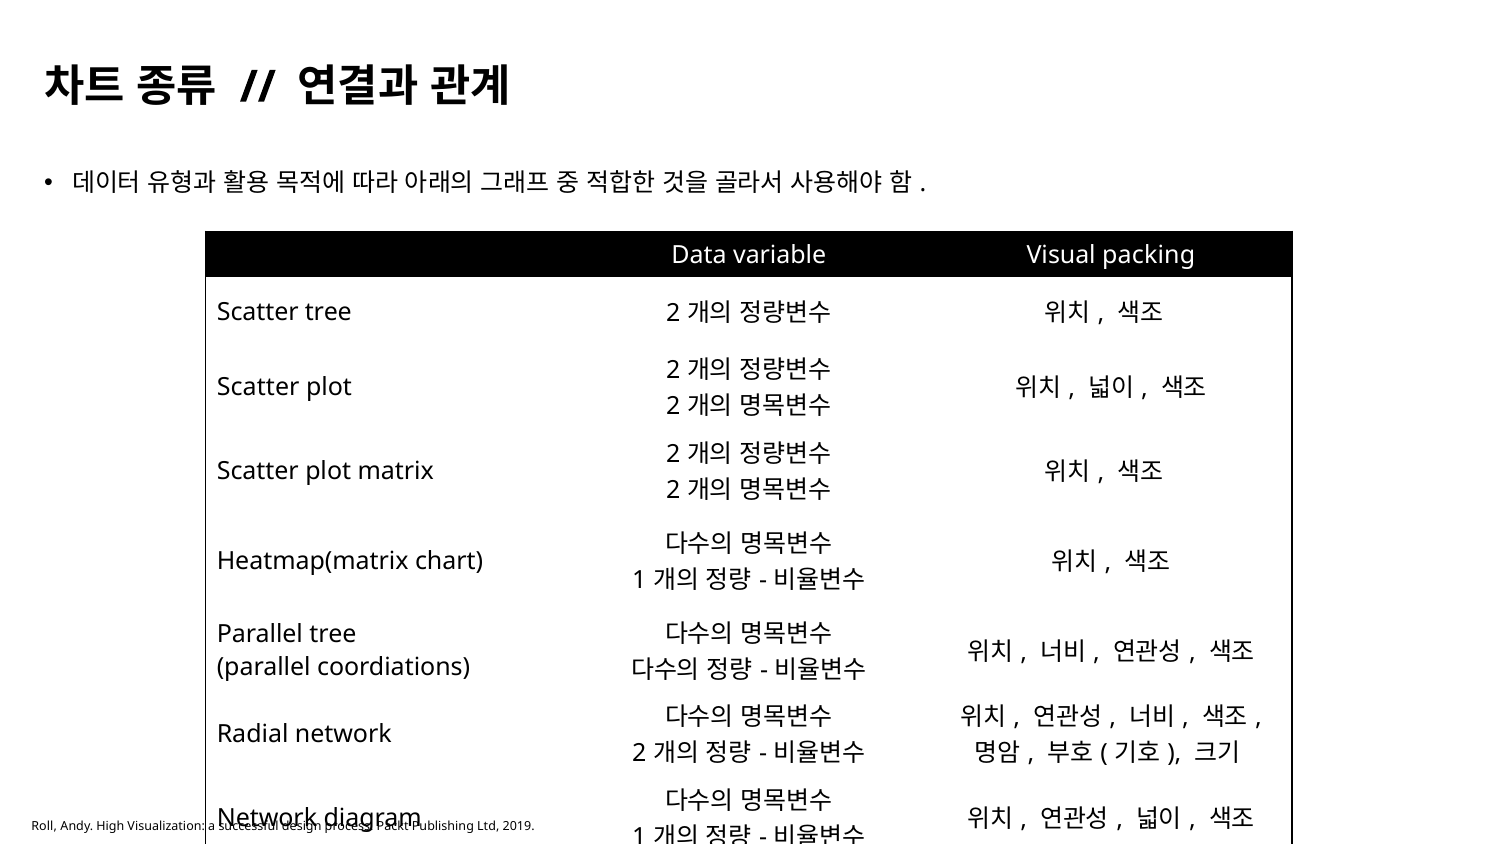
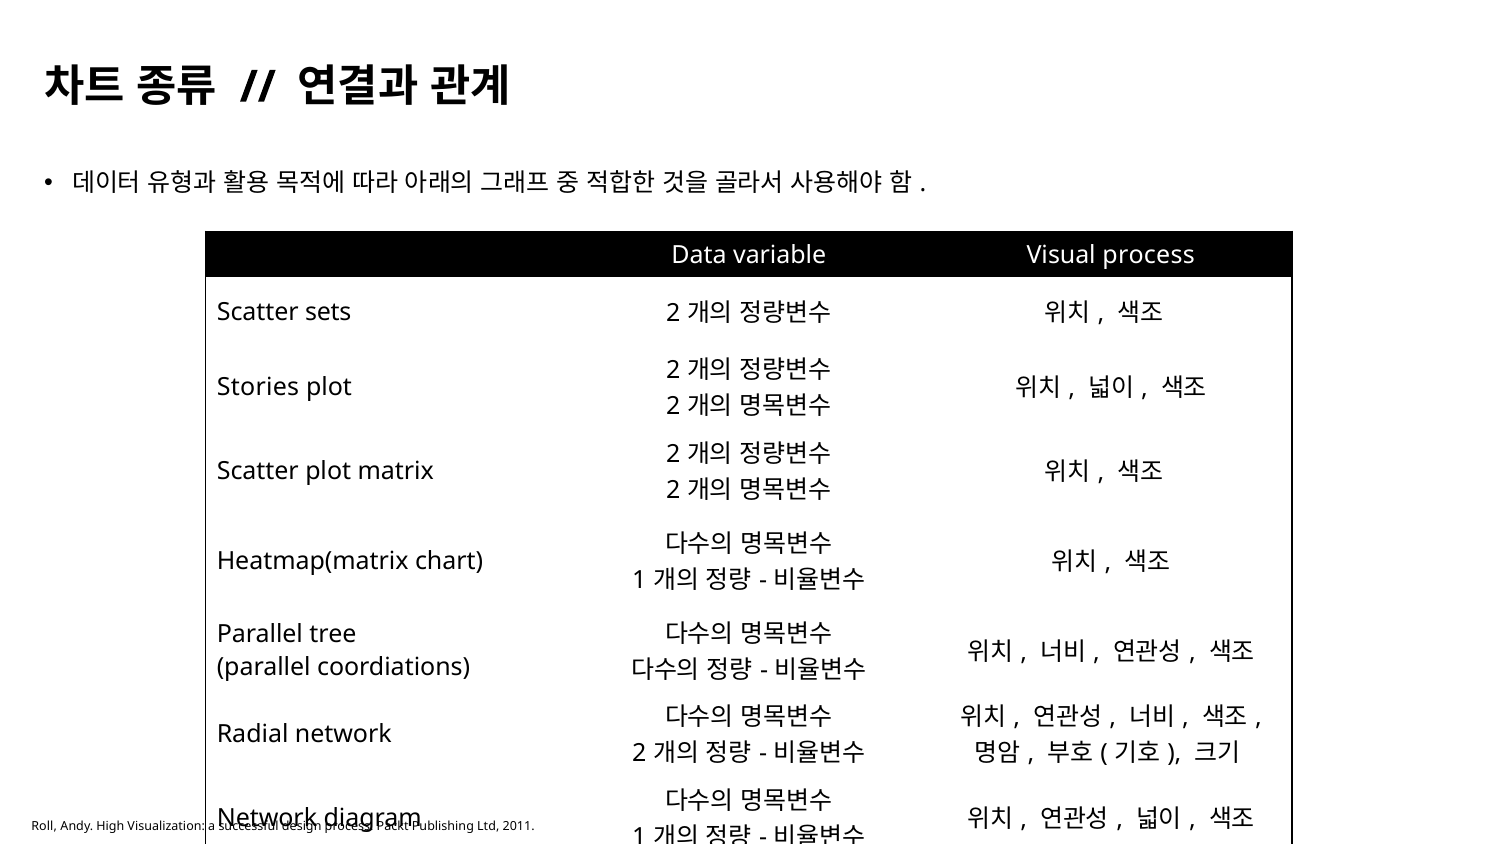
Visual packing: packing -> process
Scatter tree: tree -> sets
Scatter at (258, 388): Scatter -> Stories
2019: 2019 -> 2011
